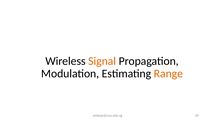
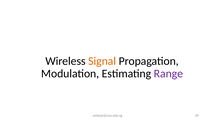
Range colour: orange -> purple
